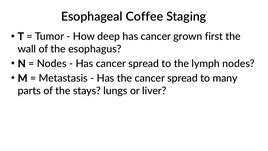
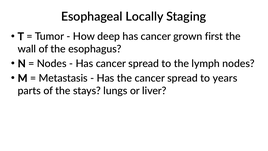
Coffee: Coffee -> Locally
many: many -> years
